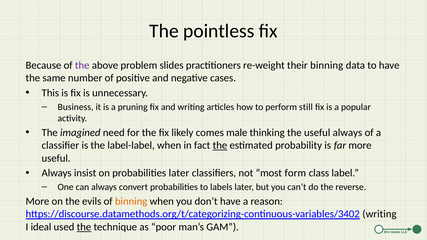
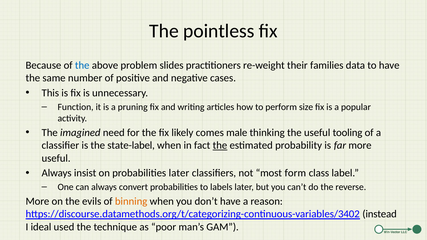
the at (82, 65) colour: purple -> blue
their binning: binning -> families
Business: Business -> Function
still: still -> size
useful always: always -> tooling
label-label: label-label -> state-label
https://discourse.datamethods.org/t/categorizing-continuous-variables/3402 writing: writing -> instead
the at (84, 227) underline: present -> none
